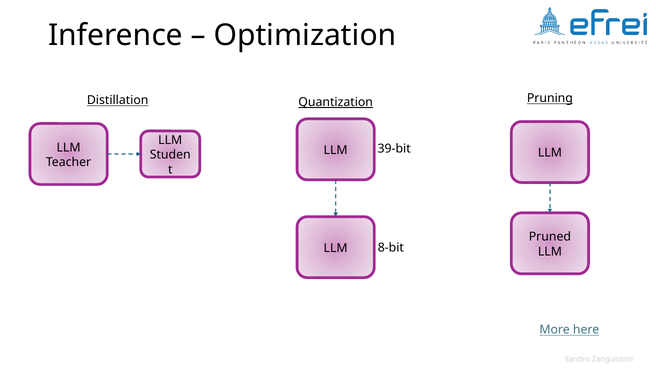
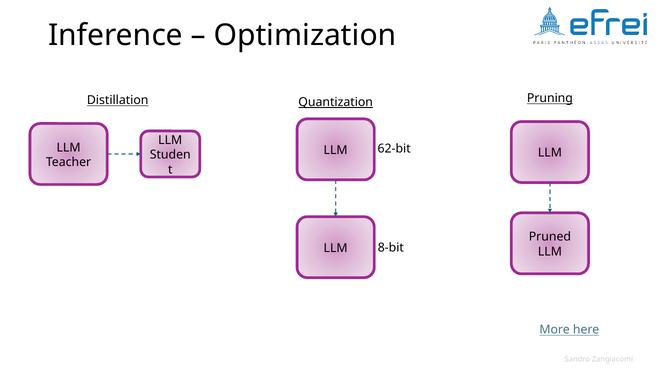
39-bit: 39-bit -> 62-bit
